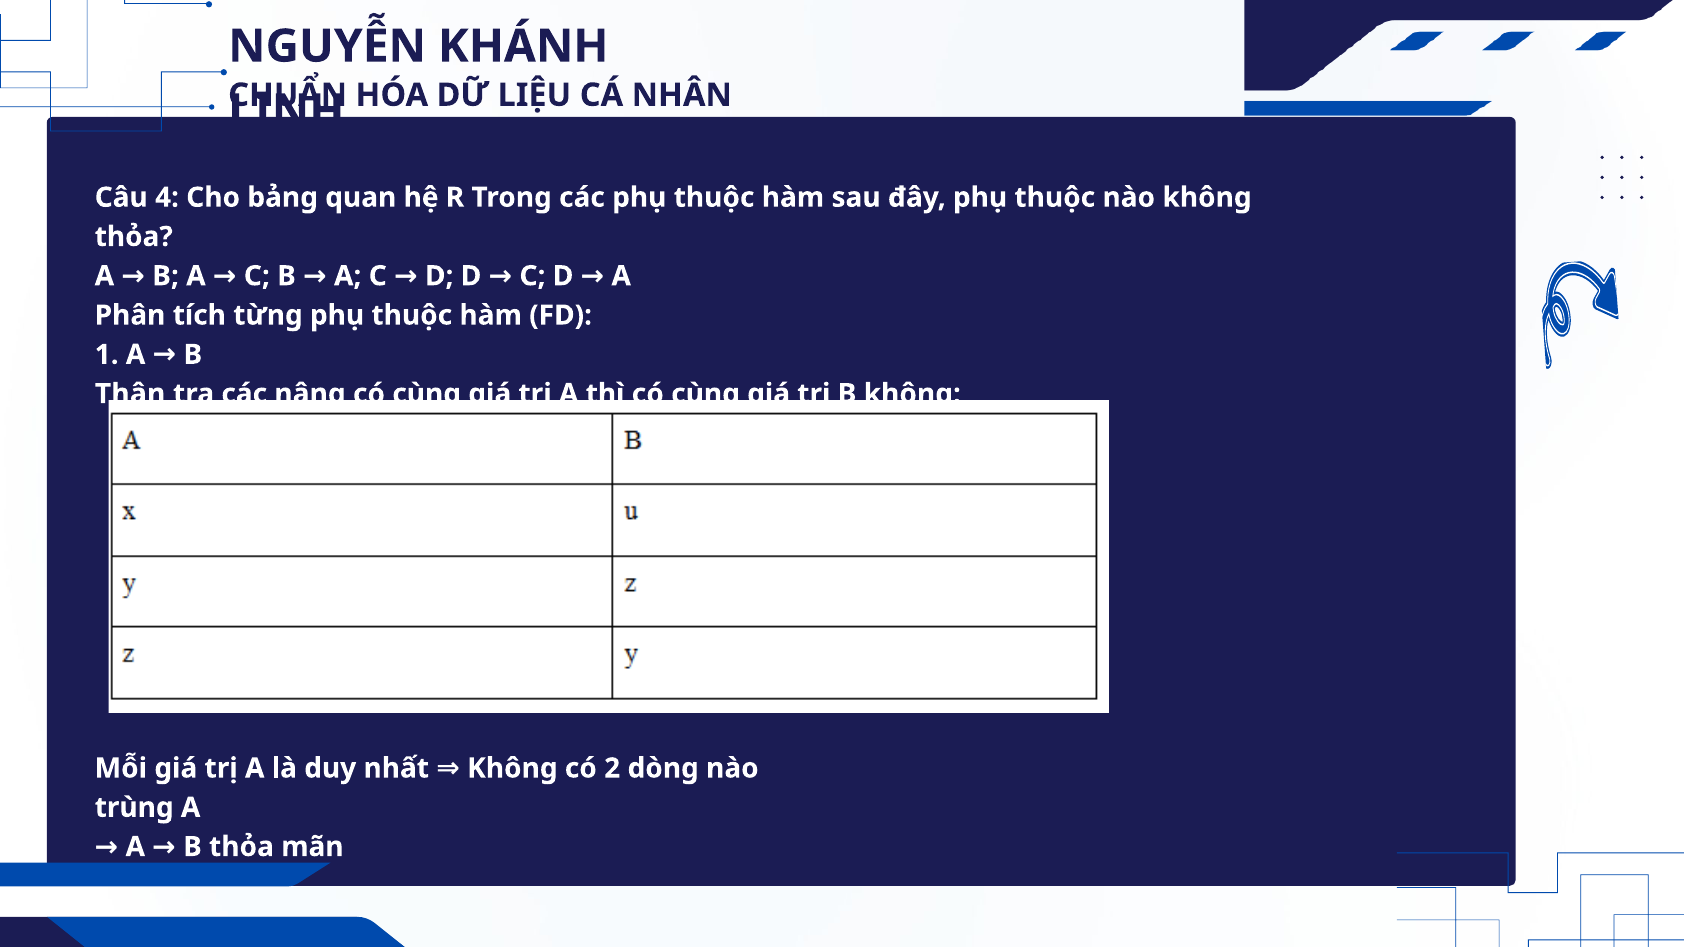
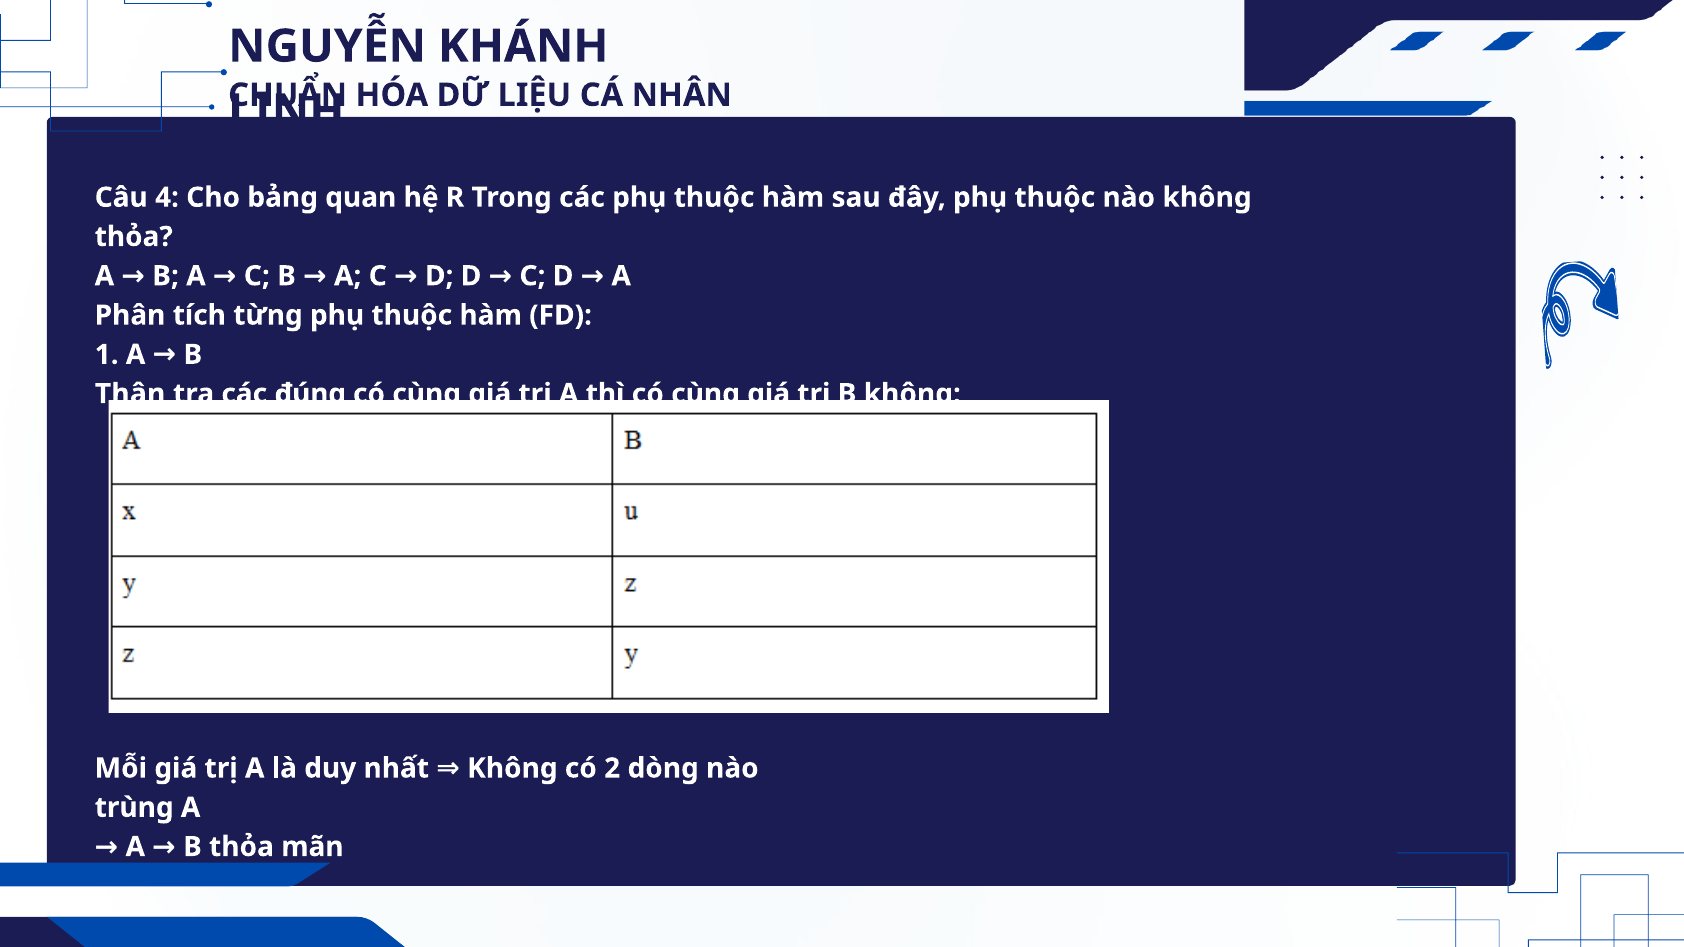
nâng: nâng -> đúng
